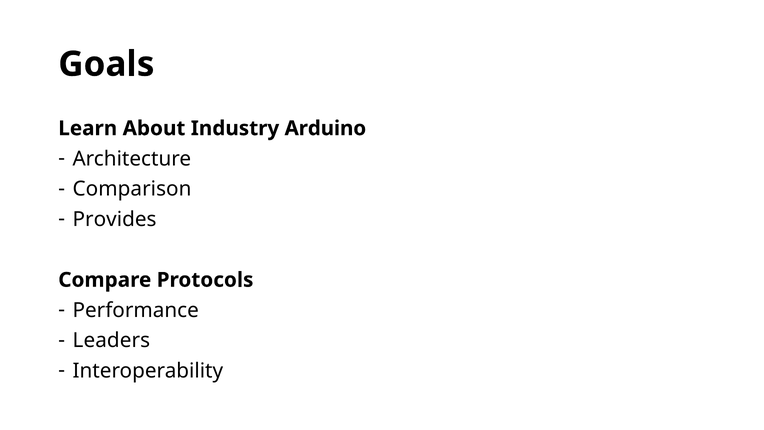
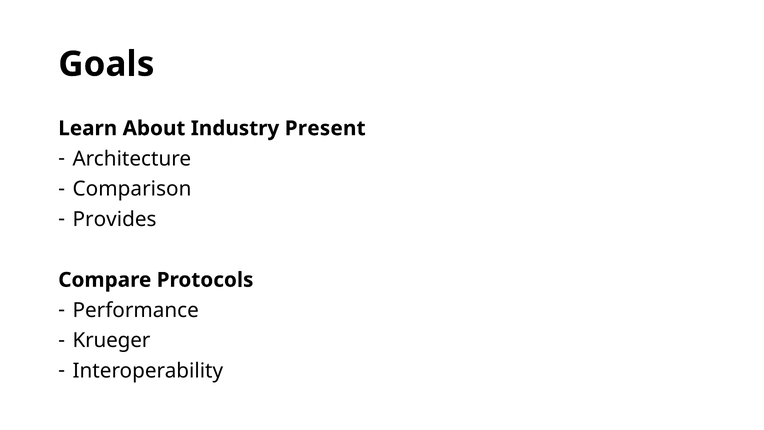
Arduino: Arduino -> Present
Leaders: Leaders -> Krueger
